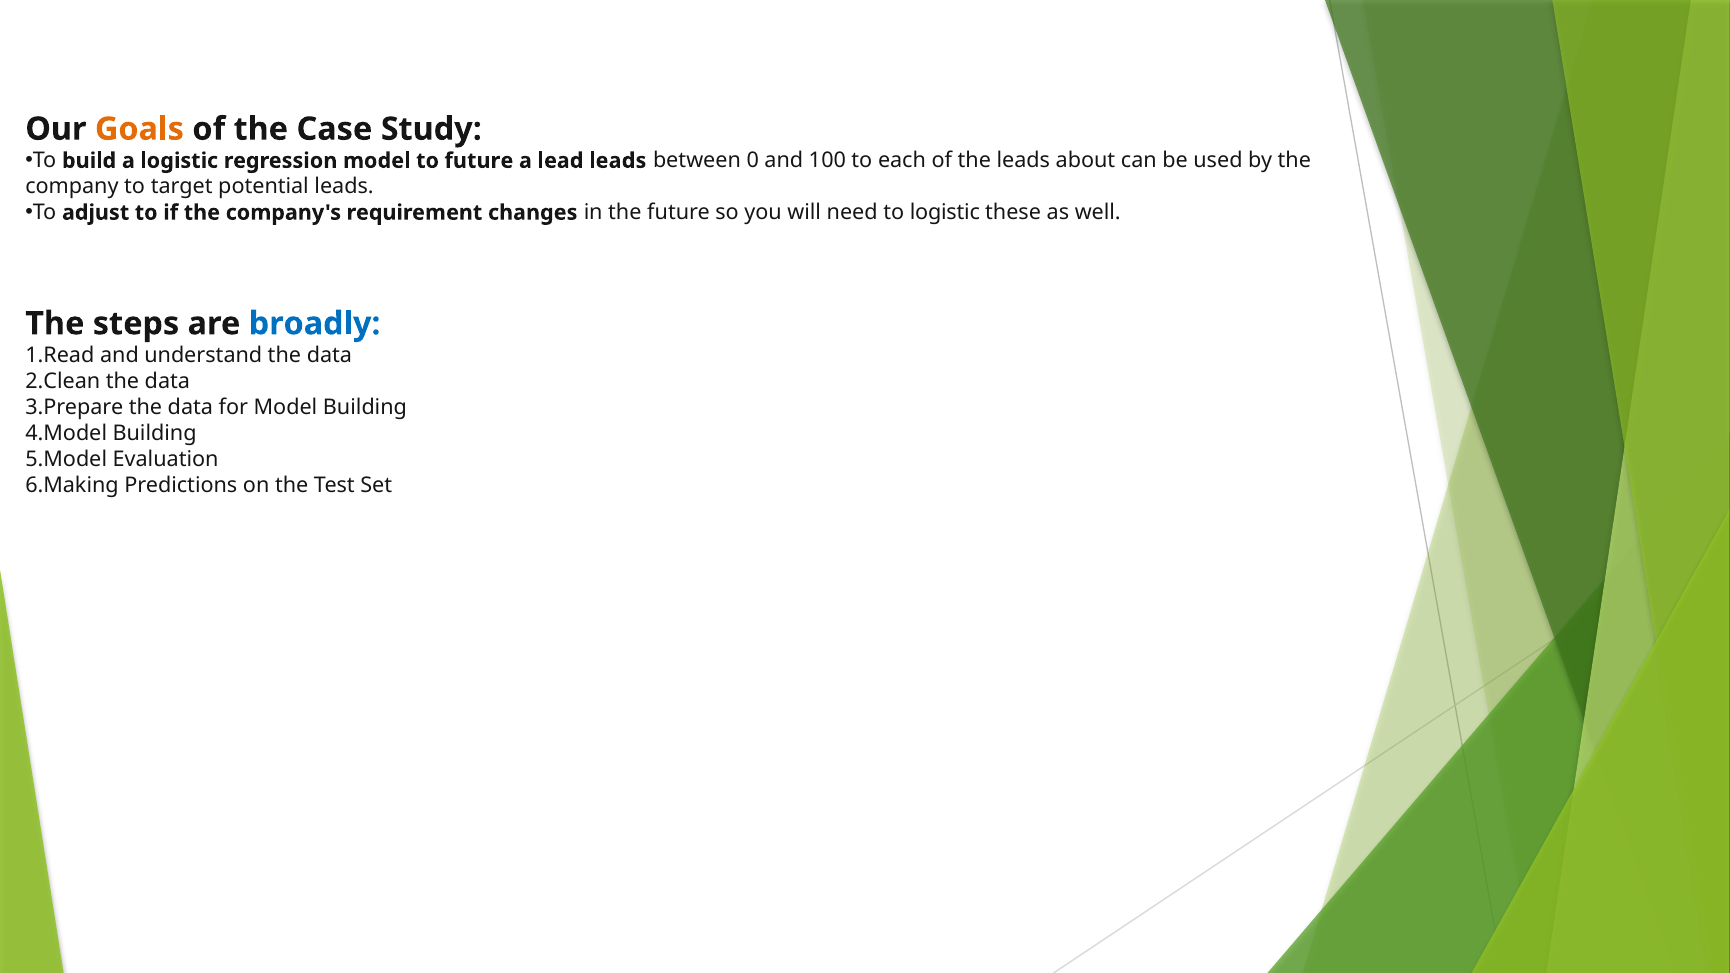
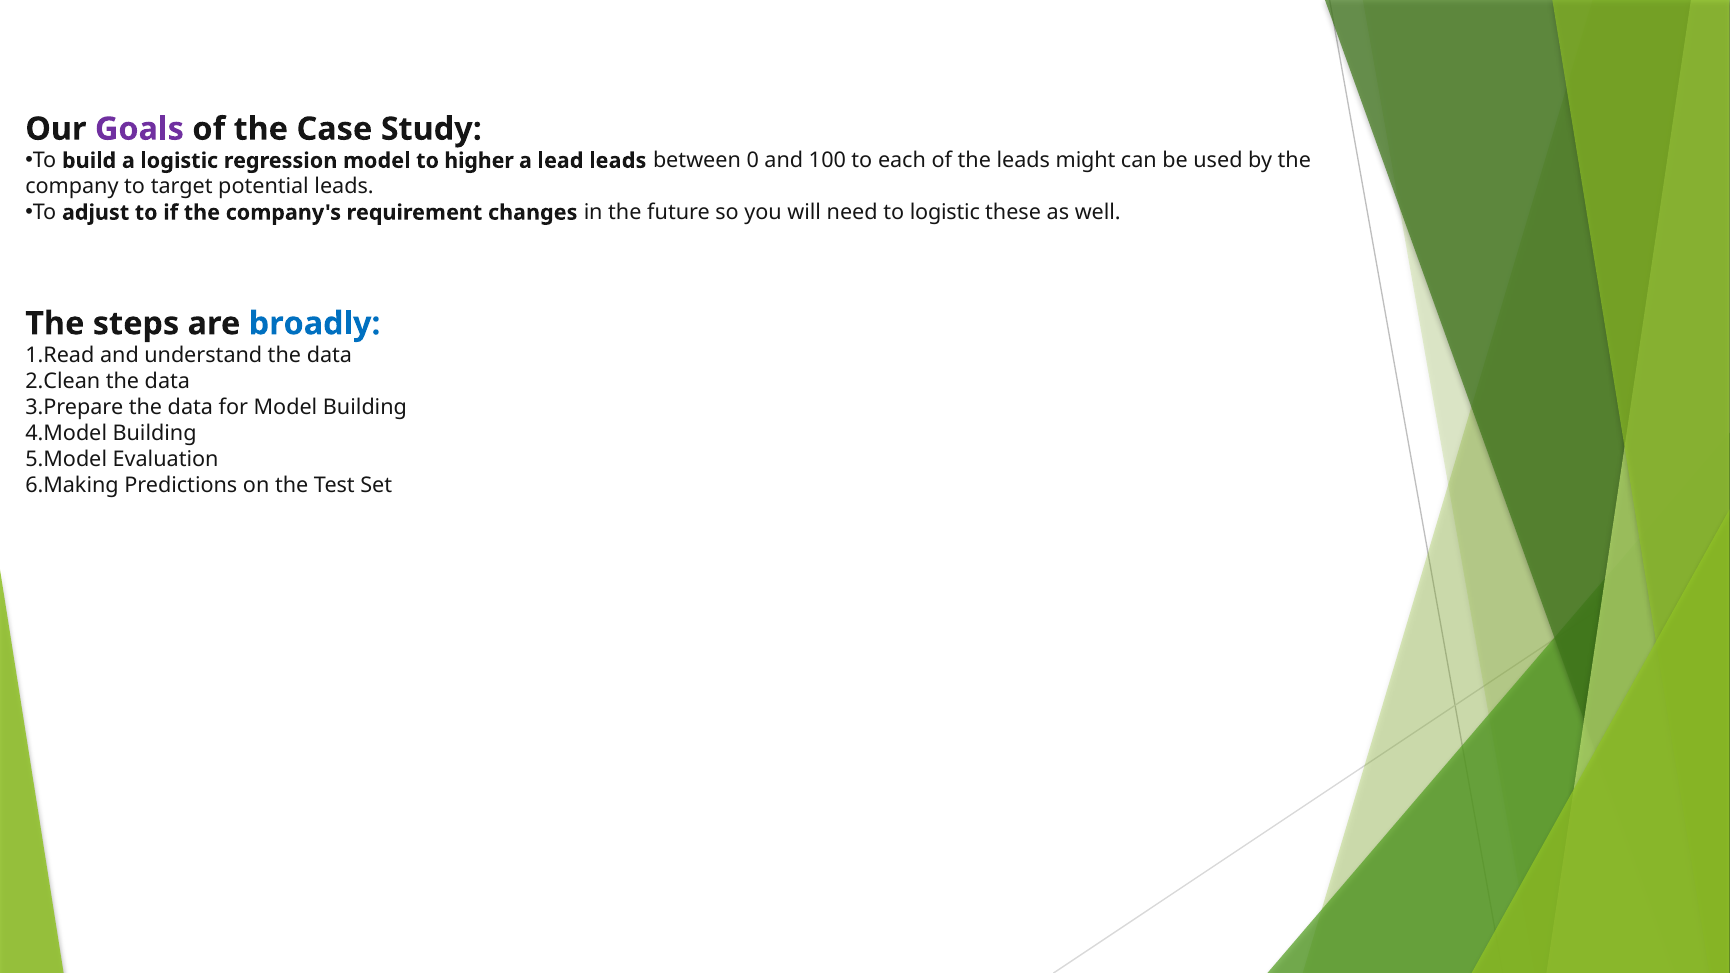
Goals colour: orange -> purple
to future: future -> higher
about: about -> might
